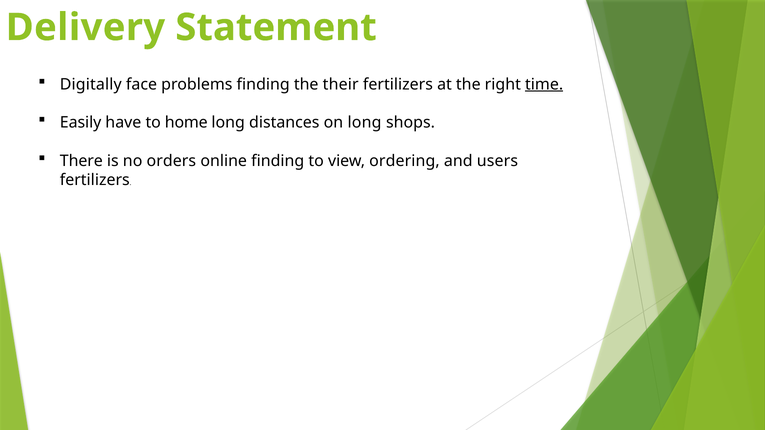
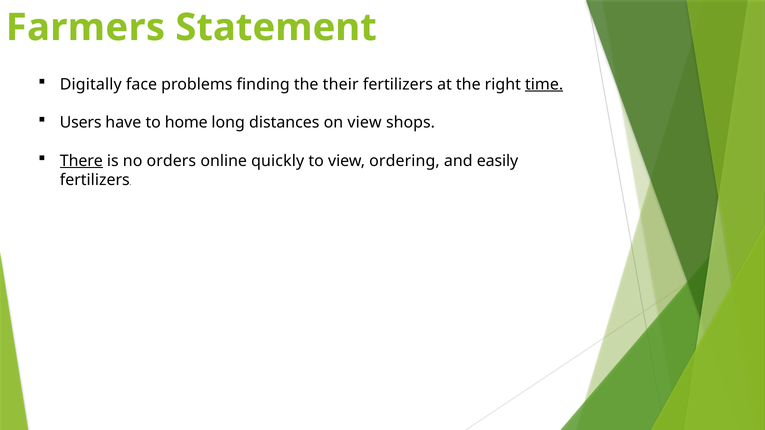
Delivery: Delivery -> Farmers
Easily: Easily -> Users
on long: long -> view
There underline: none -> present
online finding: finding -> quickly
users: users -> easily
